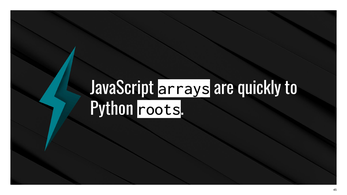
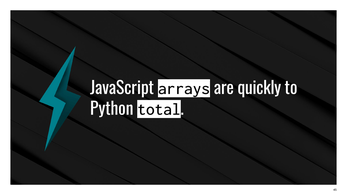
roots: roots -> total
